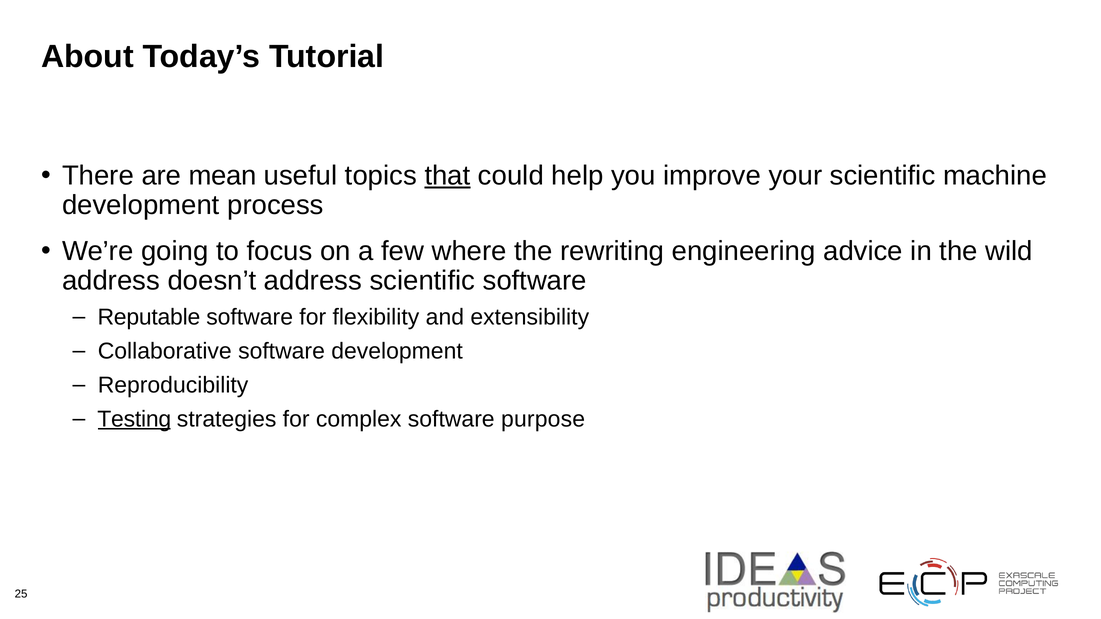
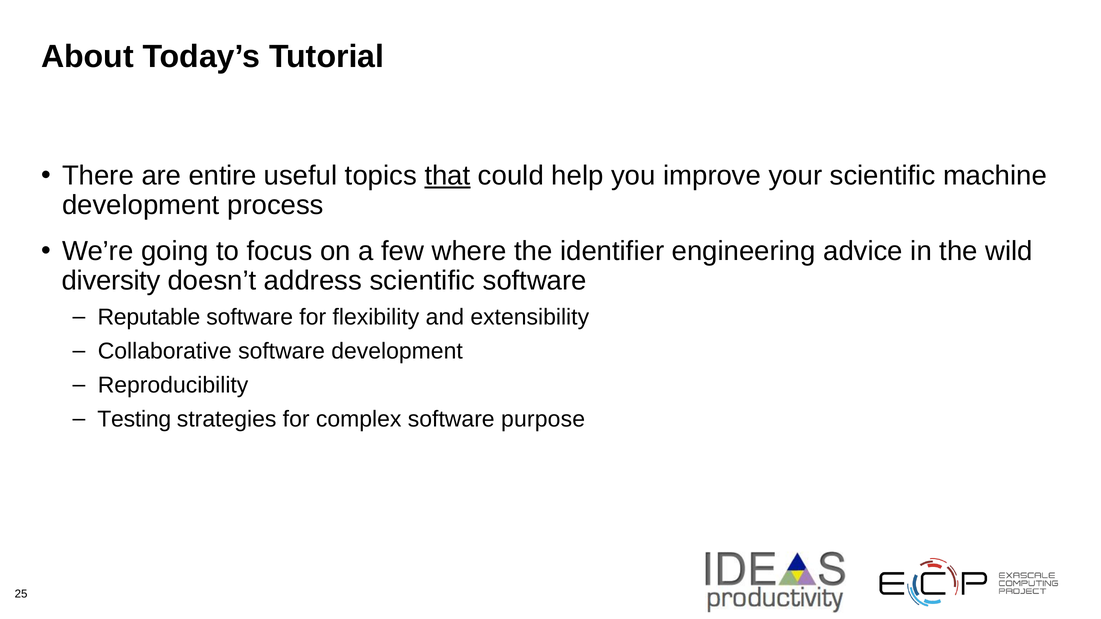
mean: mean -> entire
rewriting: rewriting -> identifier
address at (111, 281): address -> diversity
Testing underline: present -> none
